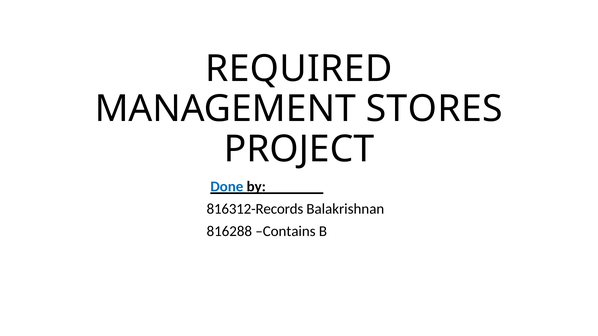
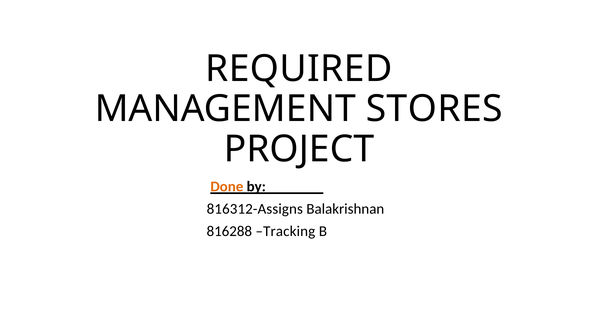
Done colour: blue -> orange
816312-Records: 816312-Records -> 816312-Assigns
Contains: Contains -> Tracking
